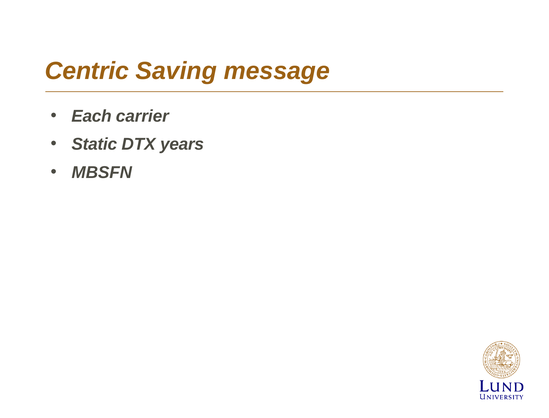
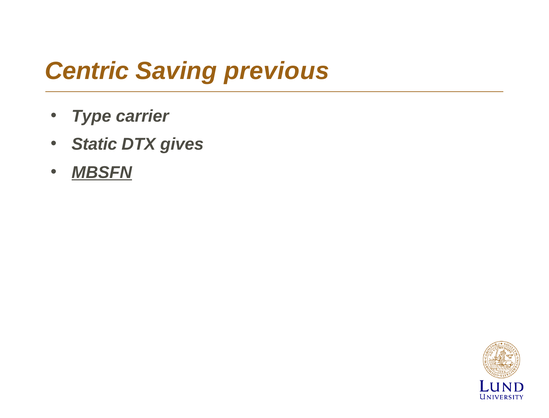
message: message -> previous
Each: Each -> Type
years: years -> gives
MBSFN underline: none -> present
